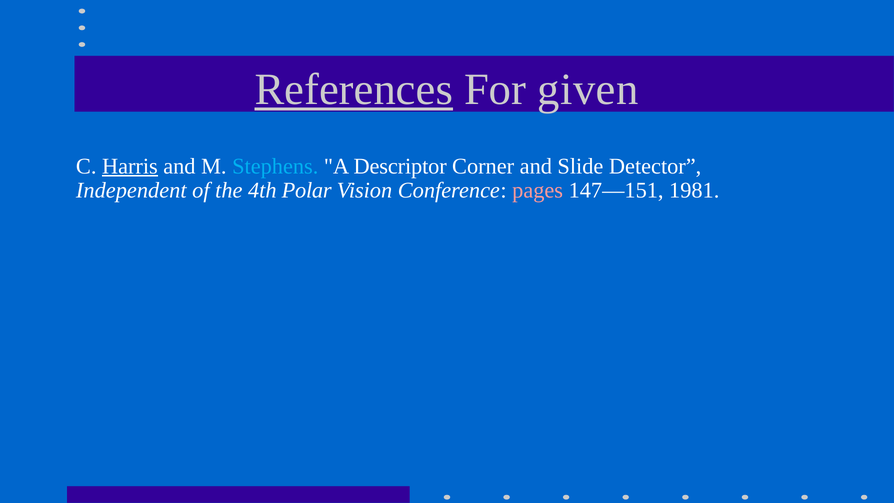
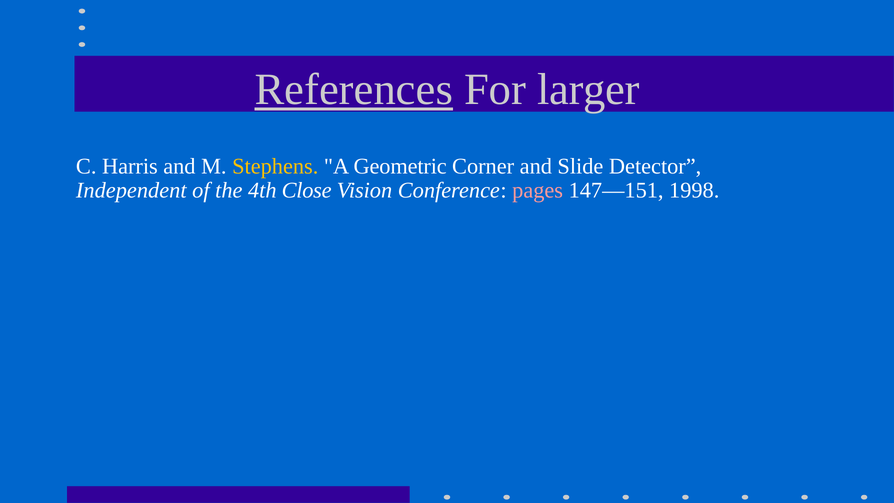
given: given -> larger
Harris underline: present -> none
Stephens colour: light blue -> yellow
Descriptor: Descriptor -> Geometric
Polar: Polar -> Close
1981: 1981 -> 1998
